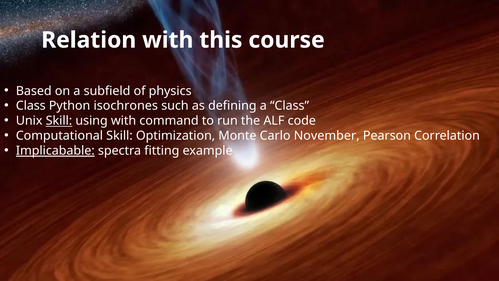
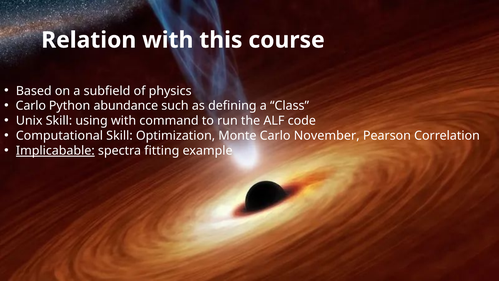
Class at (31, 106): Class -> Carlo
isochrones: isochrones -> abundance
Skill at (59, 121) underline: present -> none
